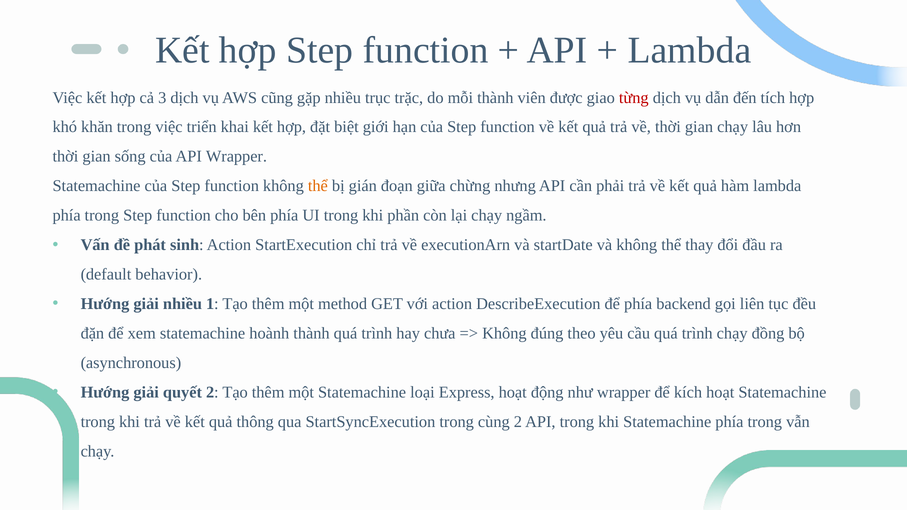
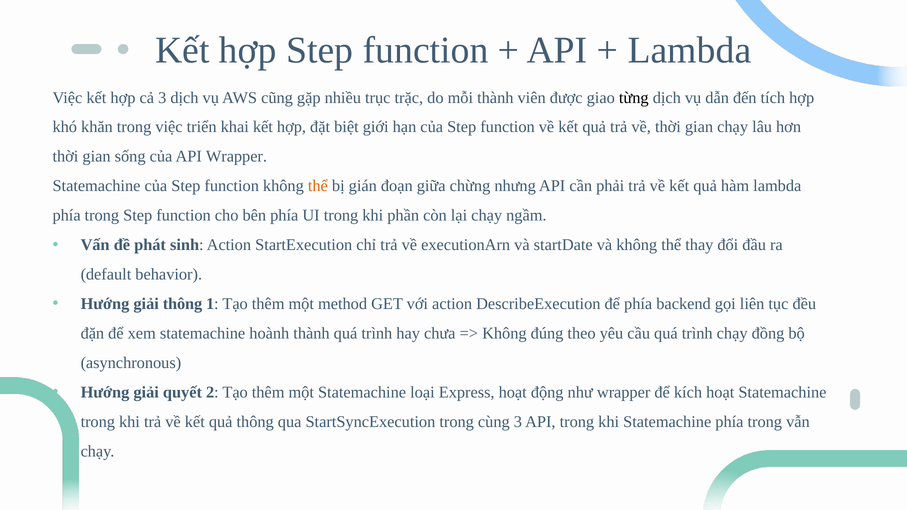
từng colour: red -> black
giải nhiều: nhiều -> thông
cùng 2: 2 -> 3
